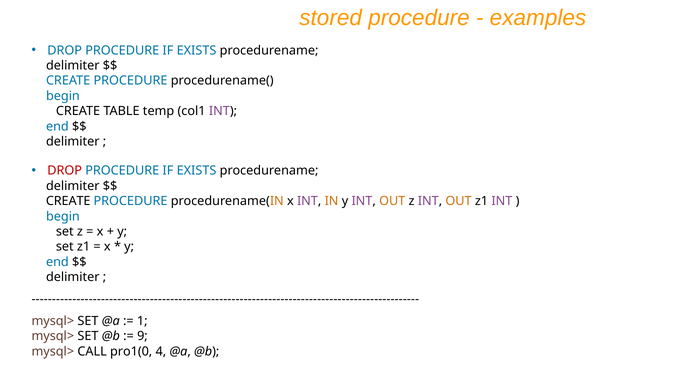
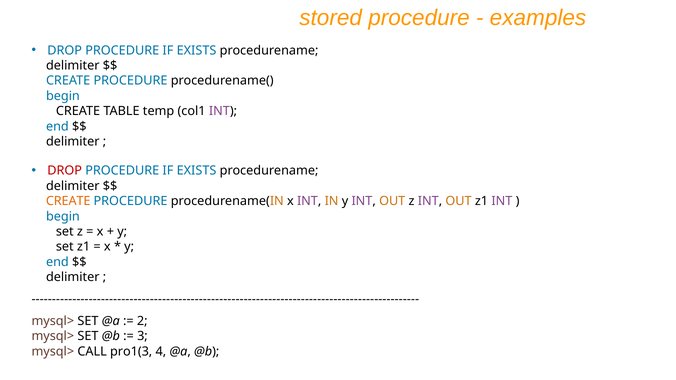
CREATE at (68, 201) colour: black -> orange
1: 1 -> 2
9: 9 -> 3
pro1(0: pro1(0 -> pro1(3
